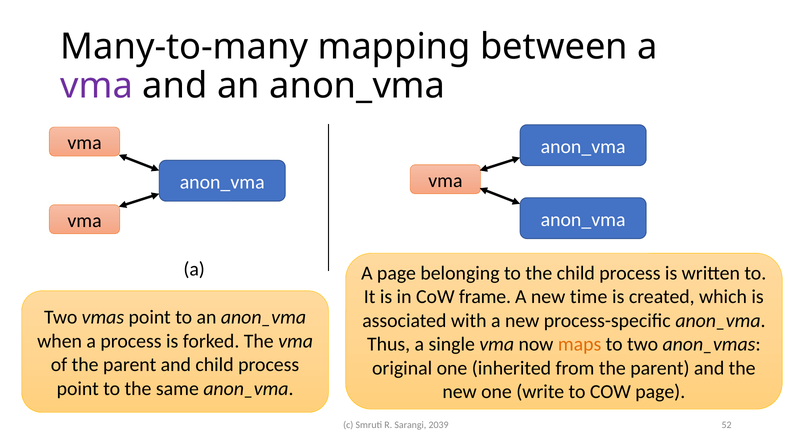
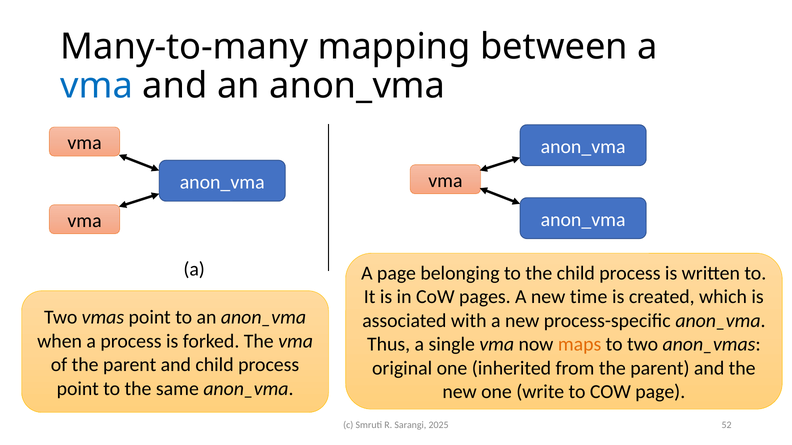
vma at (97, 86) colour: purple -> blue
frame: frame -> pages
2039: 2039 -> 2025
